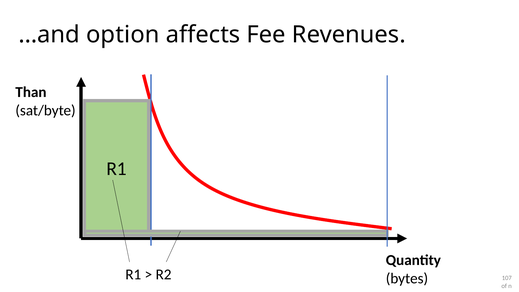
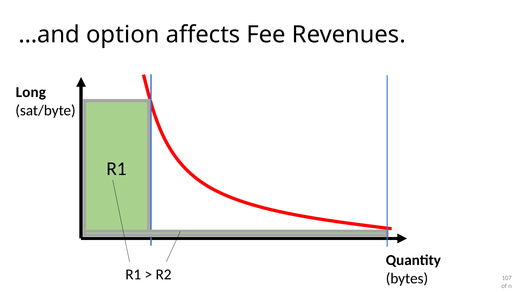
Than: Than -> Long
